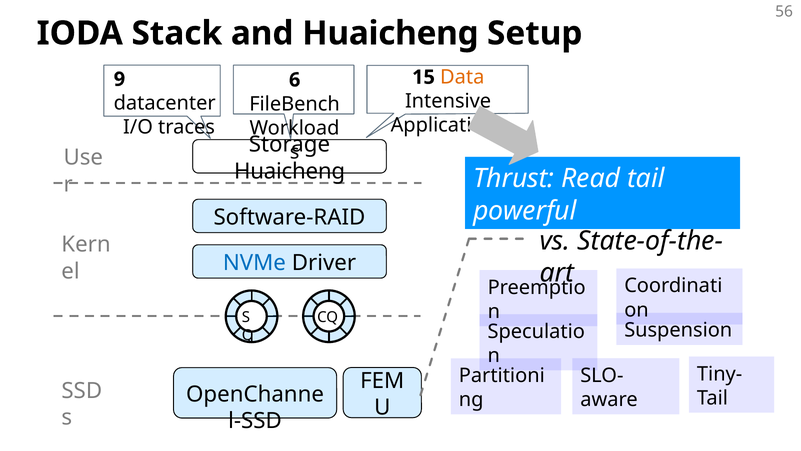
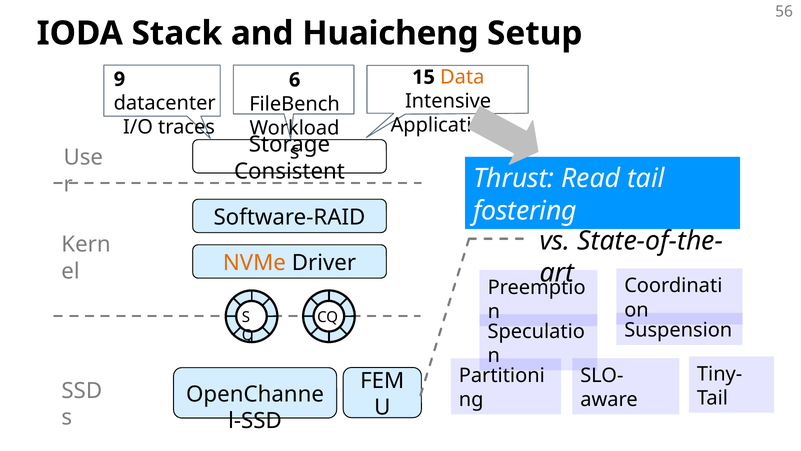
Huaicheng at (290, 171): Huaicheng -> Consistent
powerful: powerful -> fostering
NVMe colour: blue -> orange
